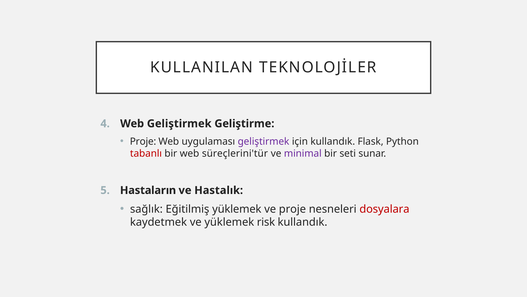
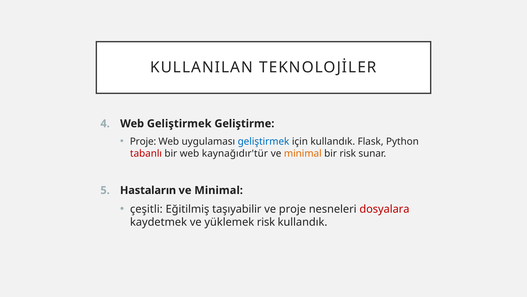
geliştirmek at (264, 141) colour: purple -> blue
süreçlerini'tür: süreçlerini'tür -> kaynağıdır'tür
minimal at (303, 153) colour: purple -> orange
bir seti: seti -> risk
Hastalık at (219, 190): Hastalık -> Minimal
sağlık: sağlık -> çeşitli
Eğitilmiş yüklemek: yüklemek -> taşıyabilir
